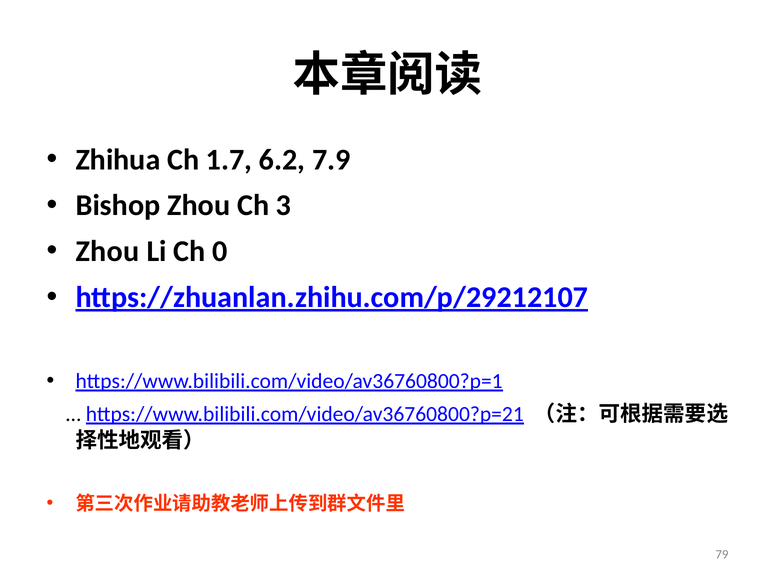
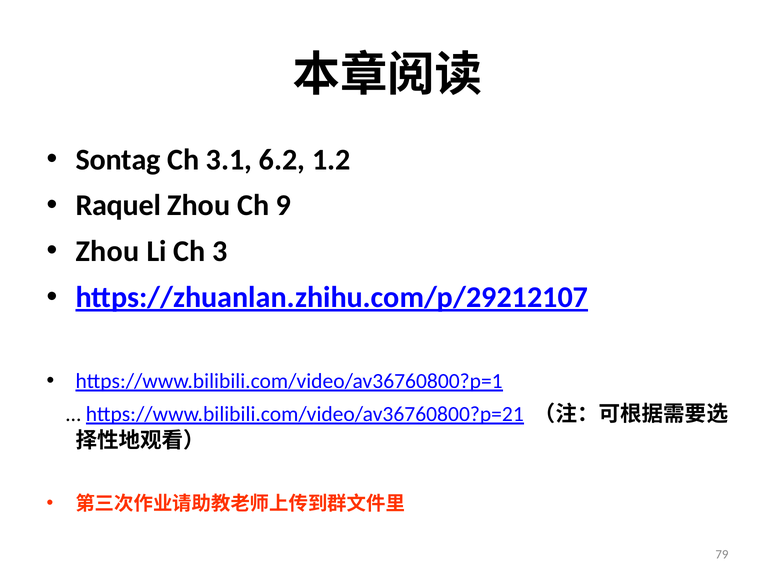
Zhihua: Zhihua -> Sontag
1.7: 1.7 -> 3.1
7.9: 7.9 -> 1.2
Bishop: Bishop -> Raquel
3: 3 -> 9
0: 0 -> 3
